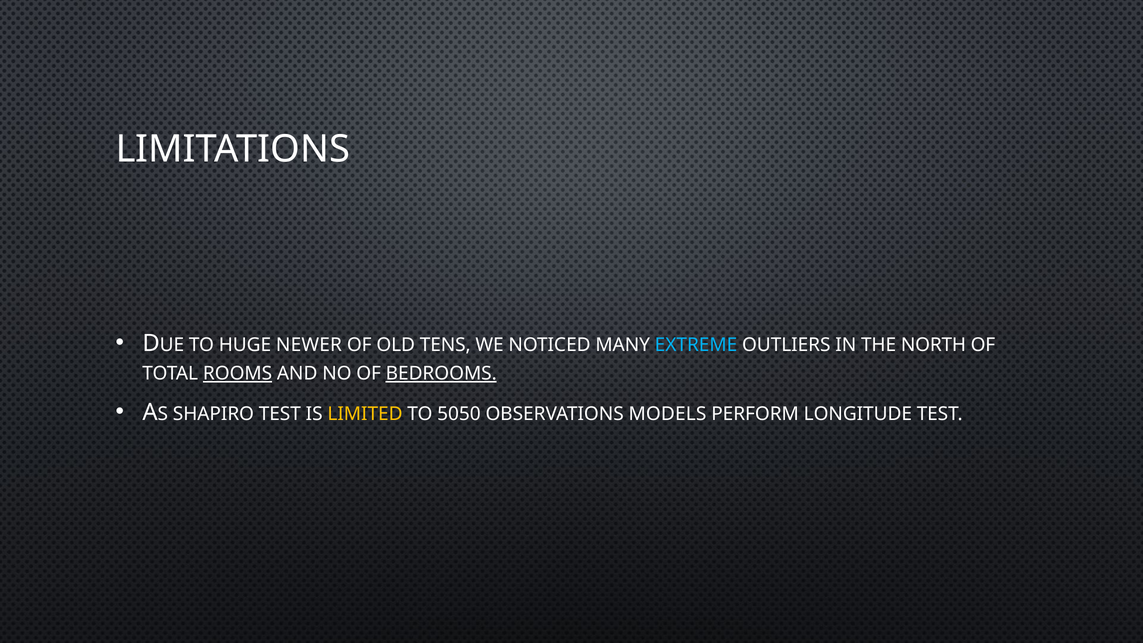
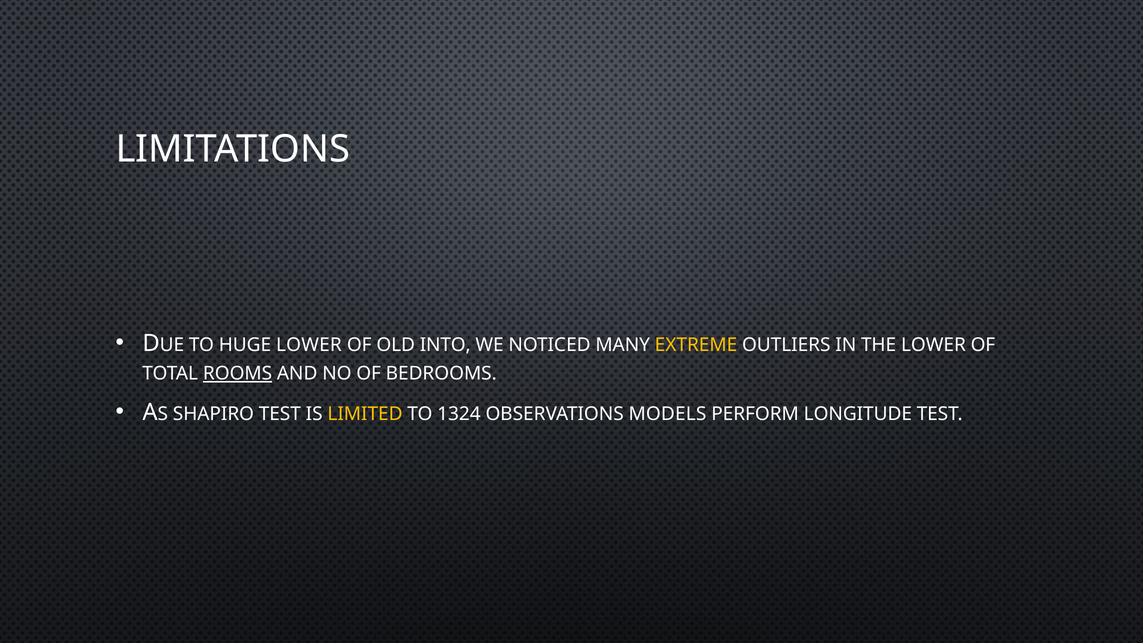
HUGE NEWER: NEWER -> LOWER
TENS: TENS -> INTO
EXTREME colour: light blue -> yellow
THE NORTH: NORTH -> LOWER
BEDROOMS underline: present -> none
5050: 5050 -> 1324
